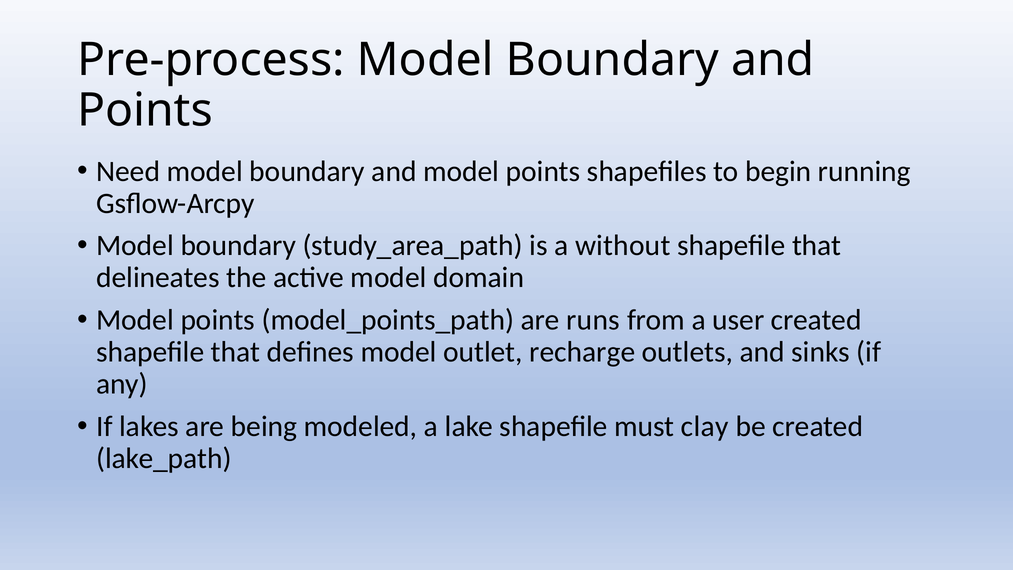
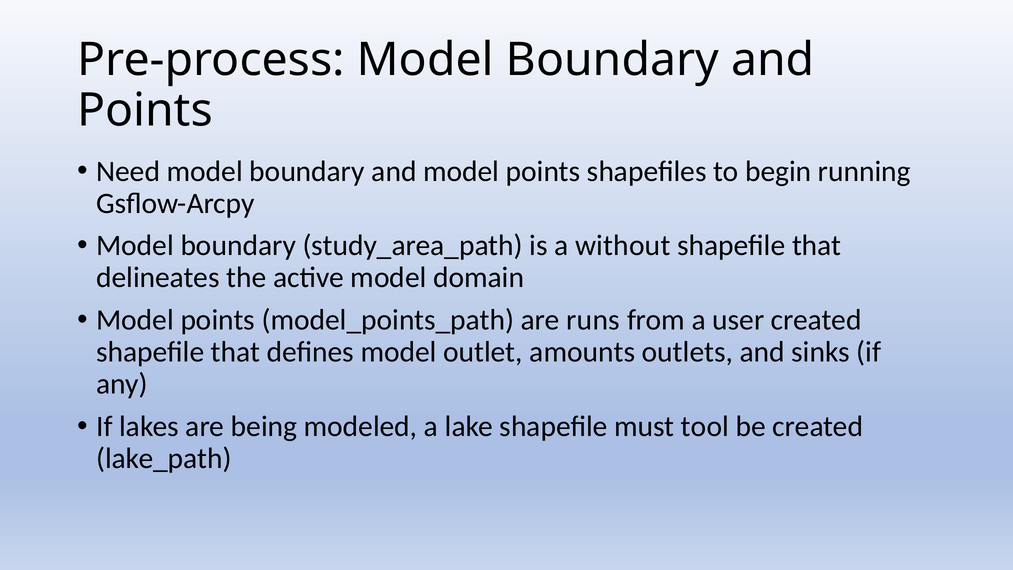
recharge: recharge -> amounts
clay: clay -> tool
